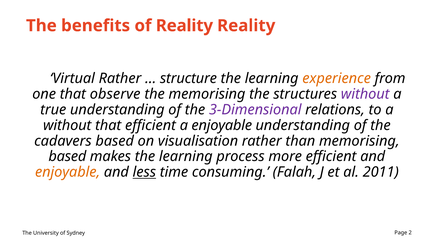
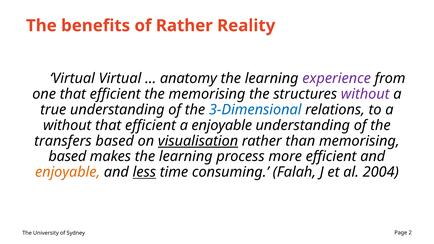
of Reality: Reality -> Rather
Virtual Rather: Rather -> Virtual
structure: structure -> anatomy
experience colour: orange -> purple
one that observe: observe -> efficient
3-Dimensional colour: purple -> blue
cadavers: cadavers -> transfers
visualisation underline: none -> present
2011: 2011 -> 2004
